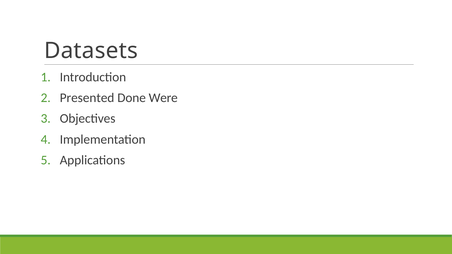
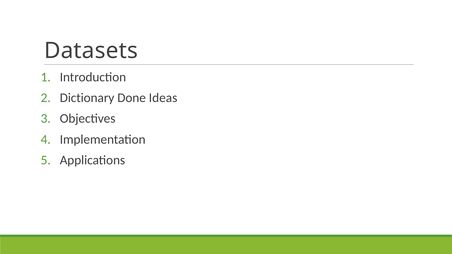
Presented: Presented -> Dictionary
Were: Were -> Ideas
